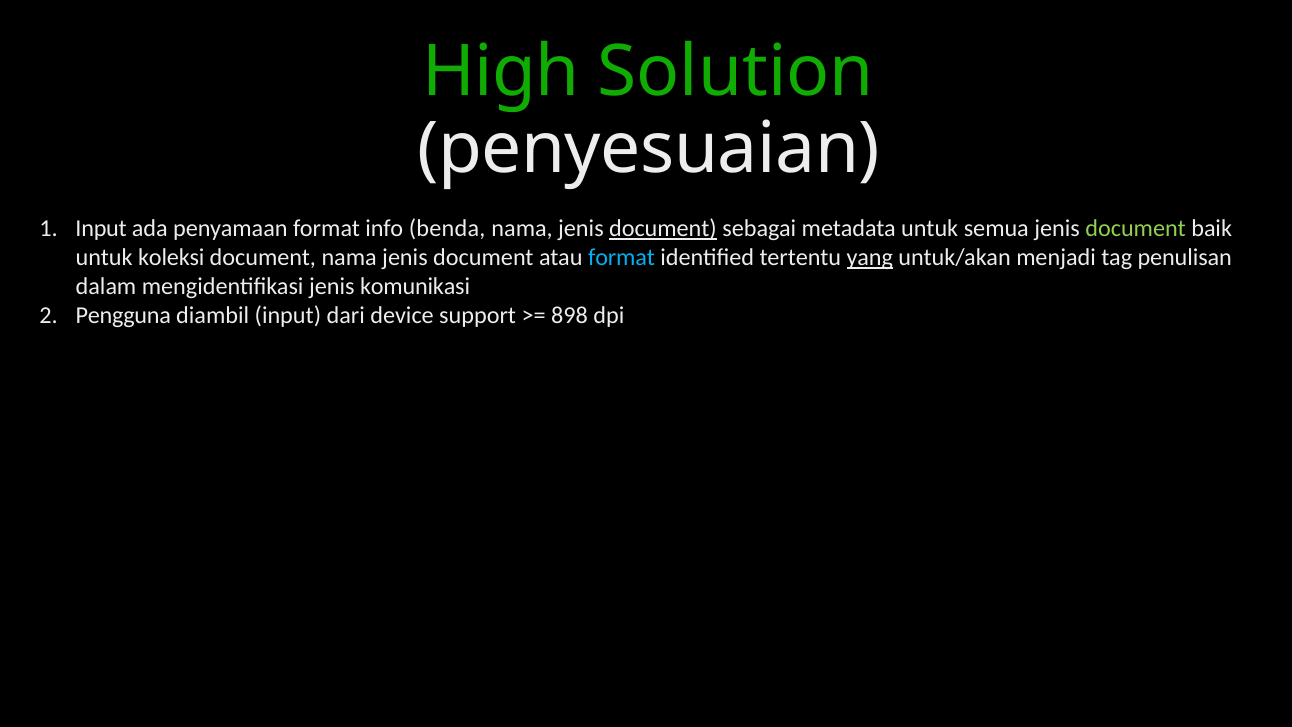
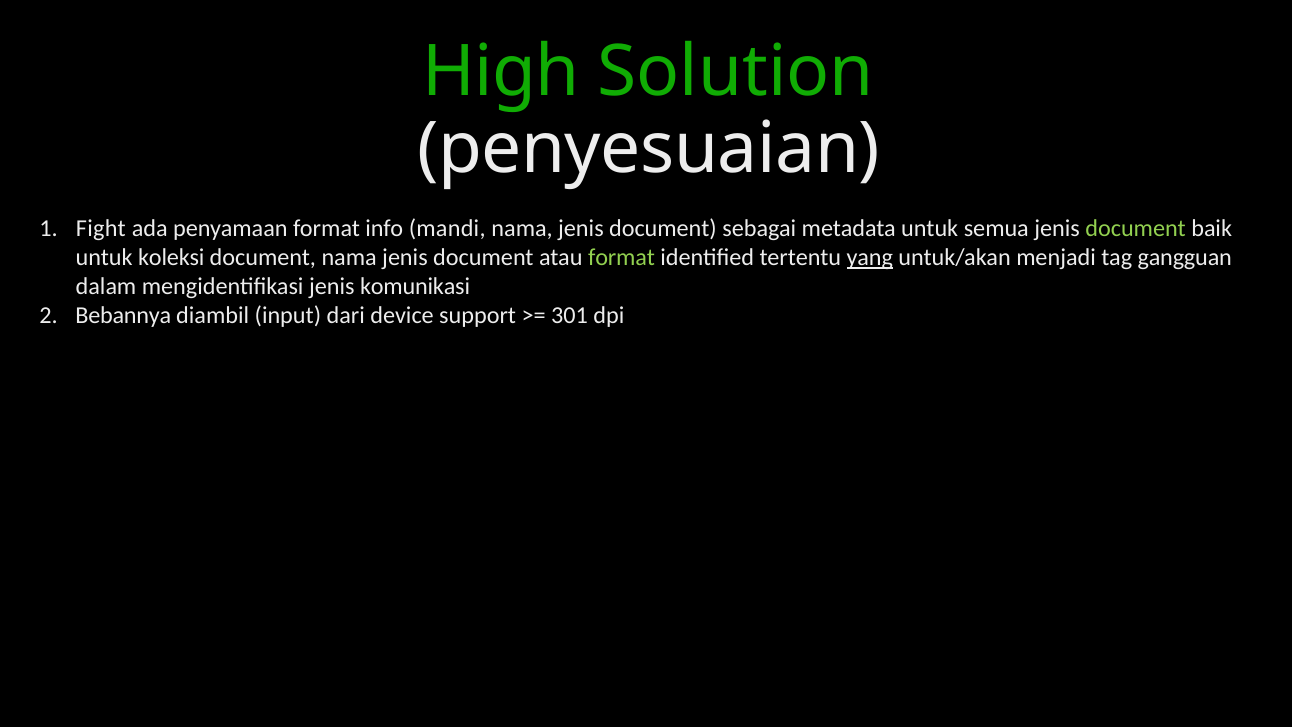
Input at (101, 228): Input -> Fight
benda: benda -> mandi
document at (663, 228) underline: present -> none
format at (622, 257) colour: light blue -> light green
penulisan: penulisan -> gangguan
Pengguna: Pengguna -> Bebannya
898: 898 -> 301
